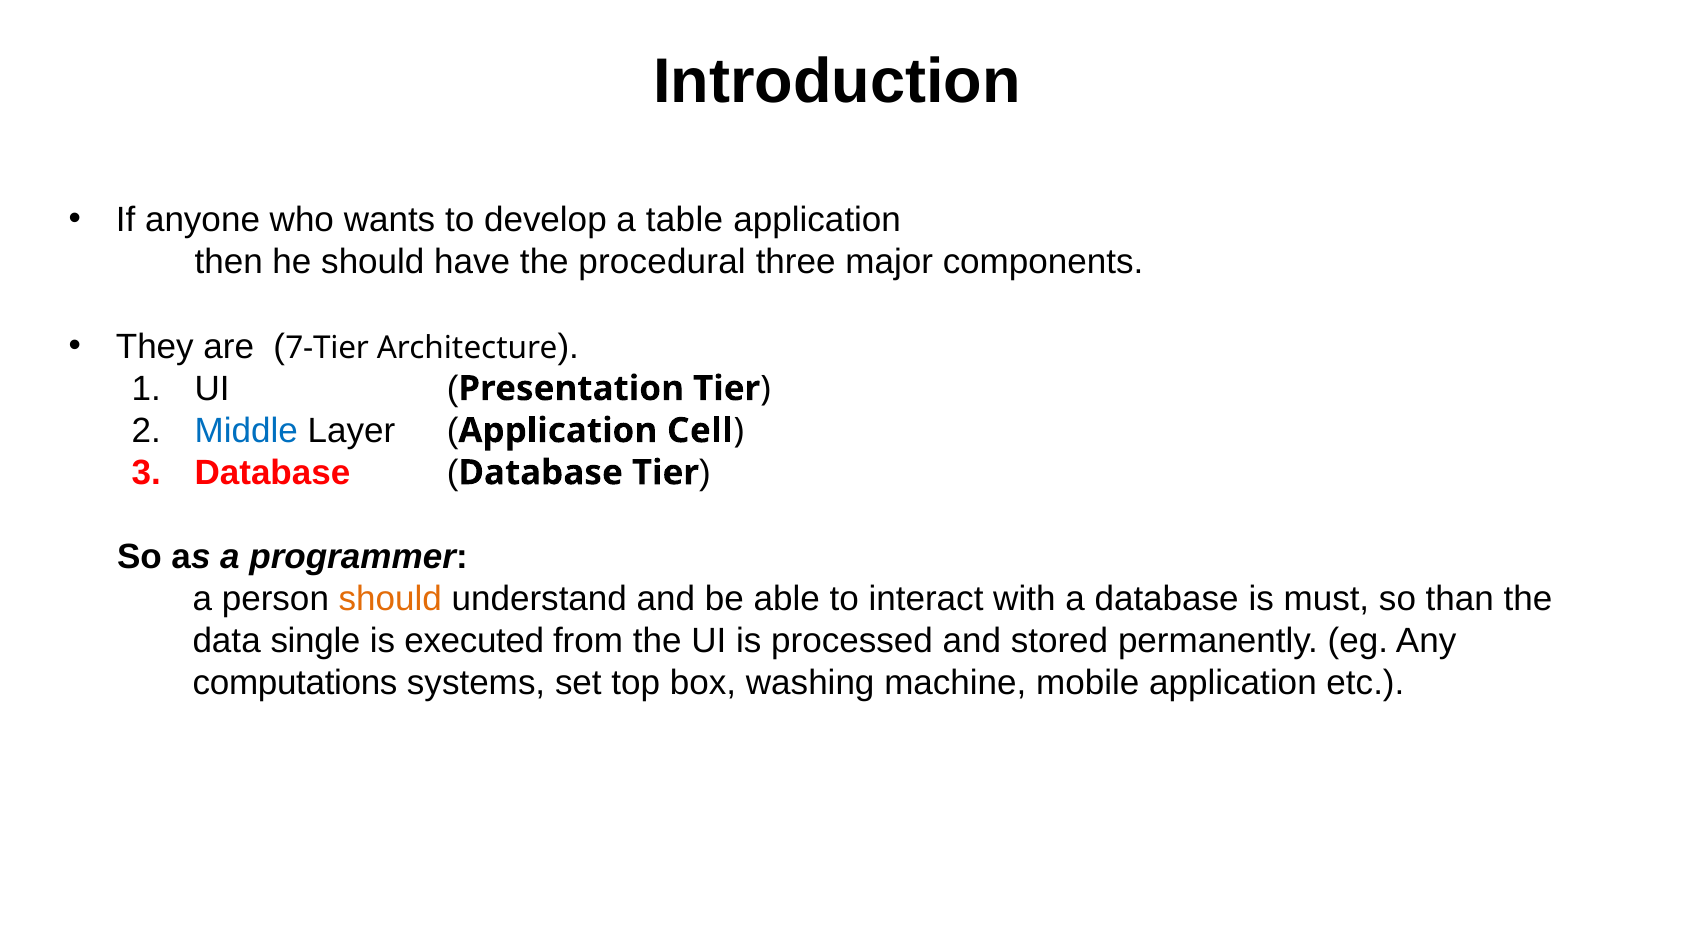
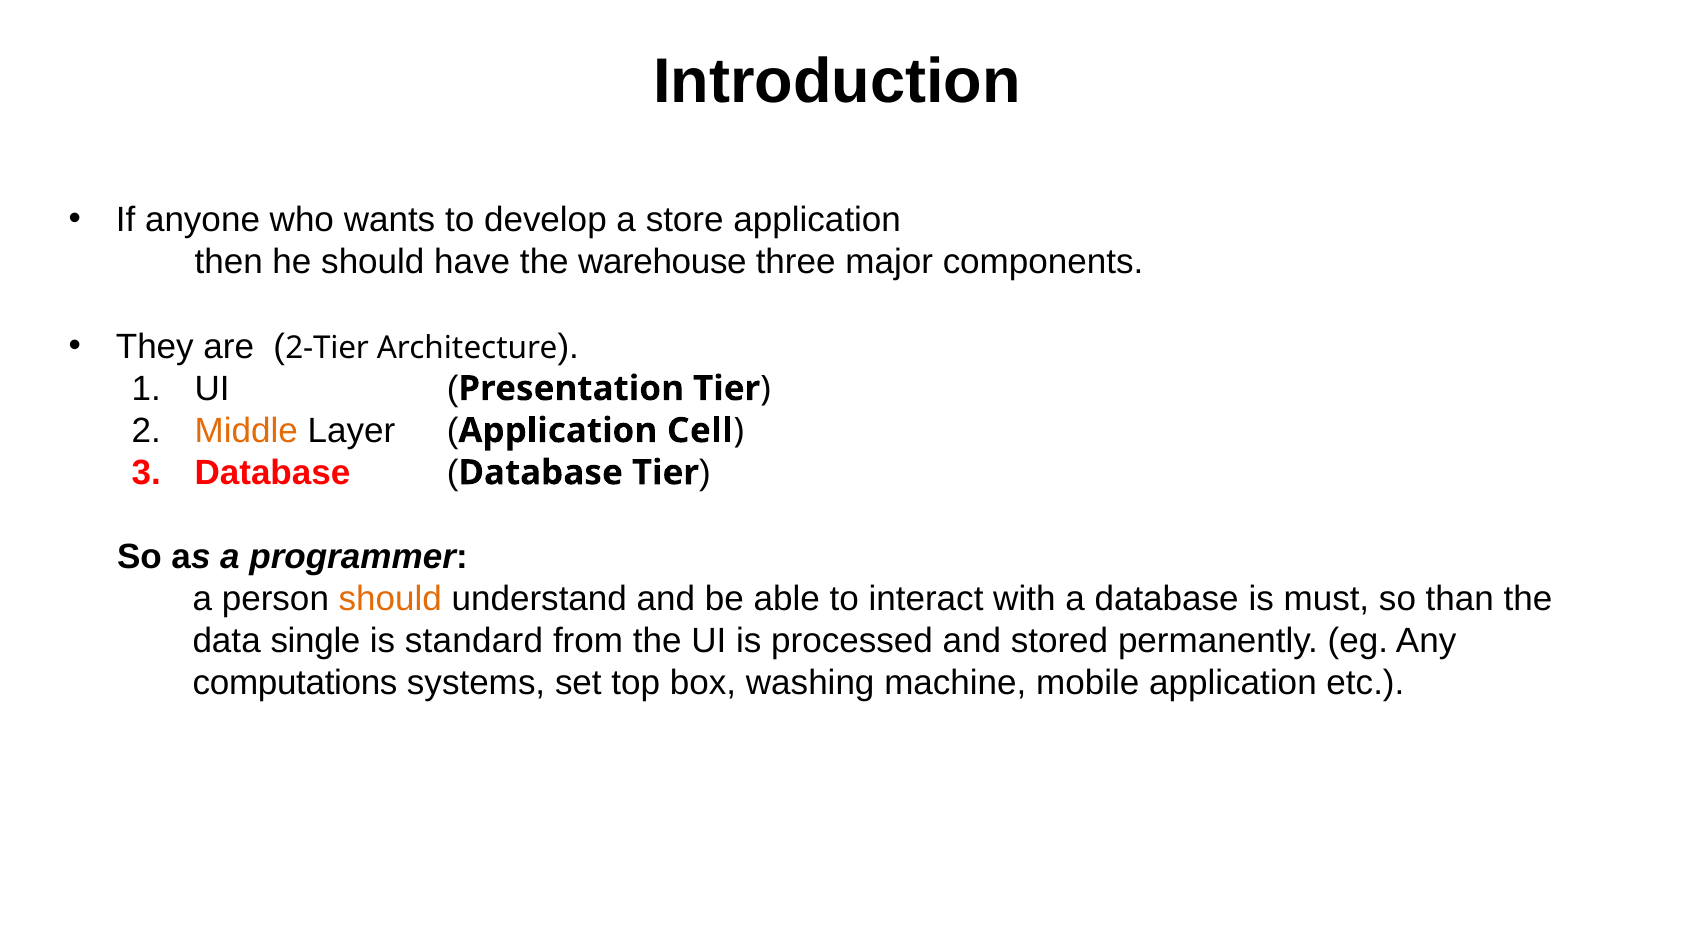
table: table -> store
procedural: procedural -> warehouse
7-Tier: 7-Tier -> 2-Tier
Middle colour: blue -> orange
executed: executed -> standard
